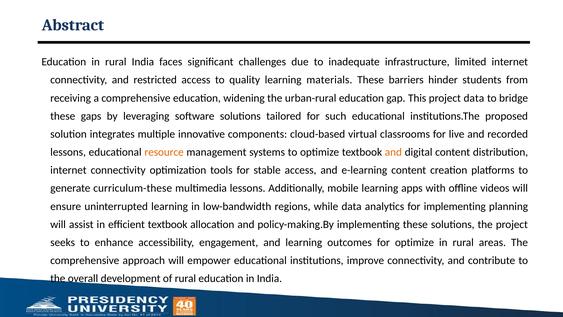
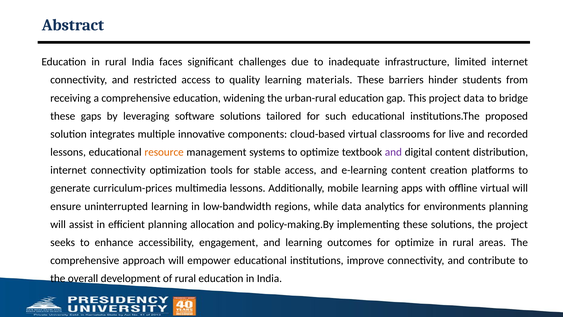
and at (393, 152) colour: orange -> purple
curriculum-these: curriculum-these -> curriculum-prices
offline videos: videos -> virtual
for implementing: implementing -> environments
efficient textbook: textbook -> planning
